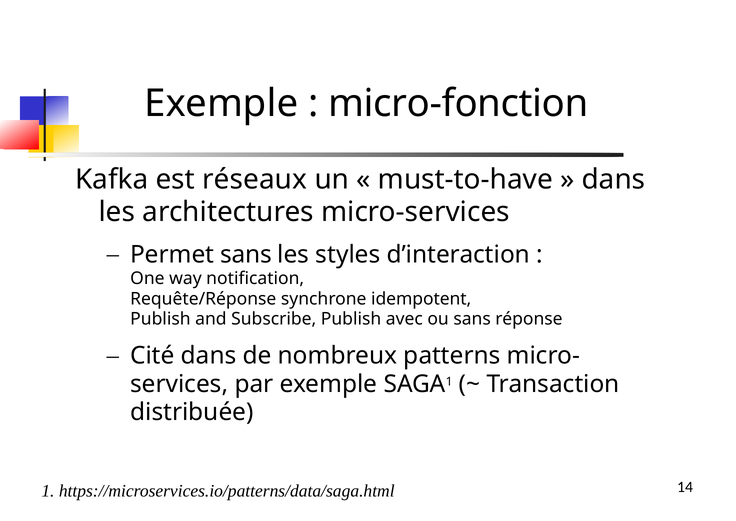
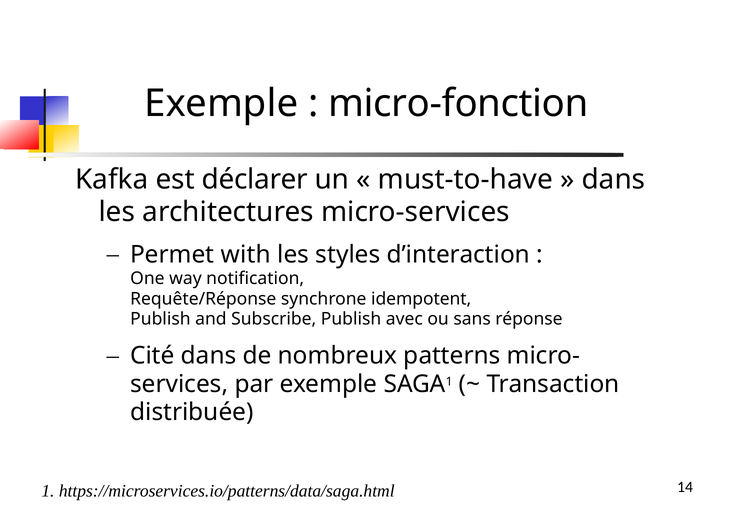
réseaux: réseaux -> déclarer
Permet sans: sans -> with
